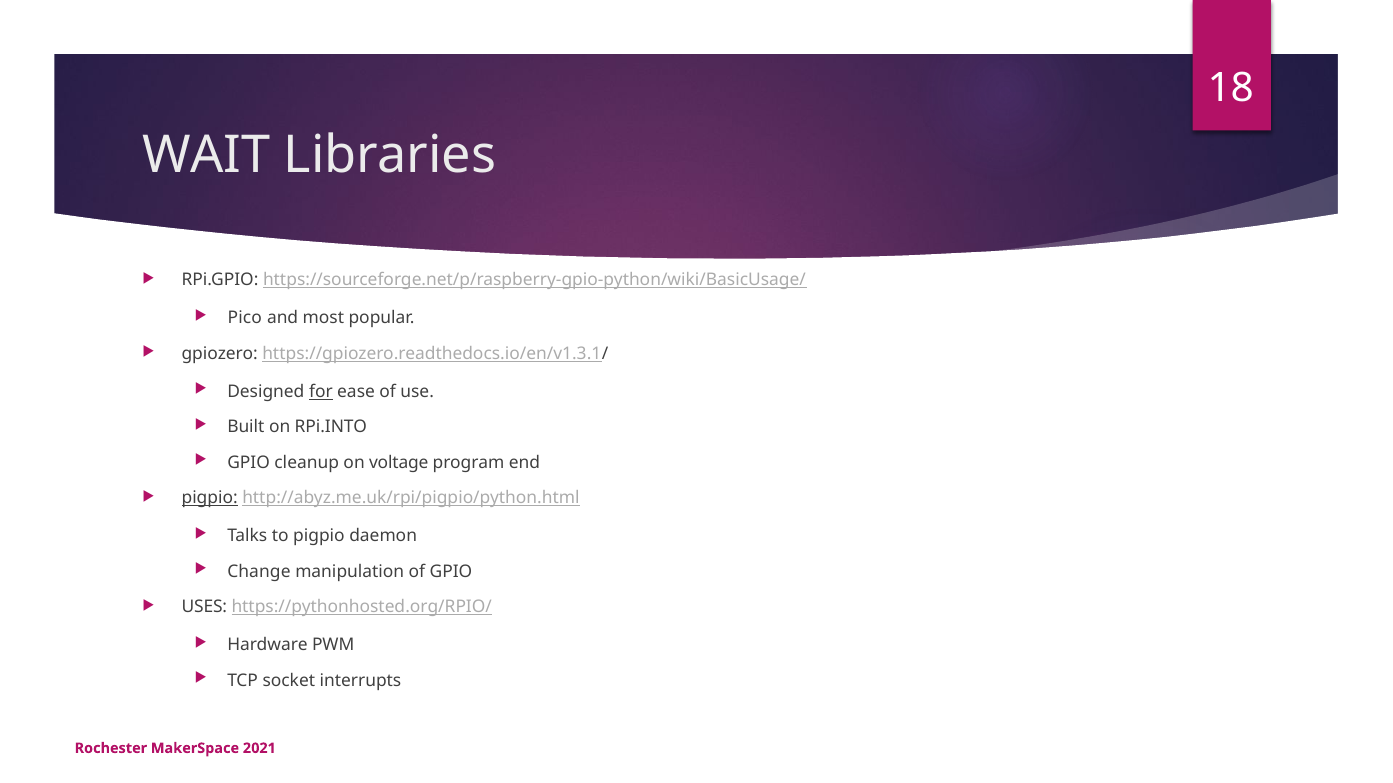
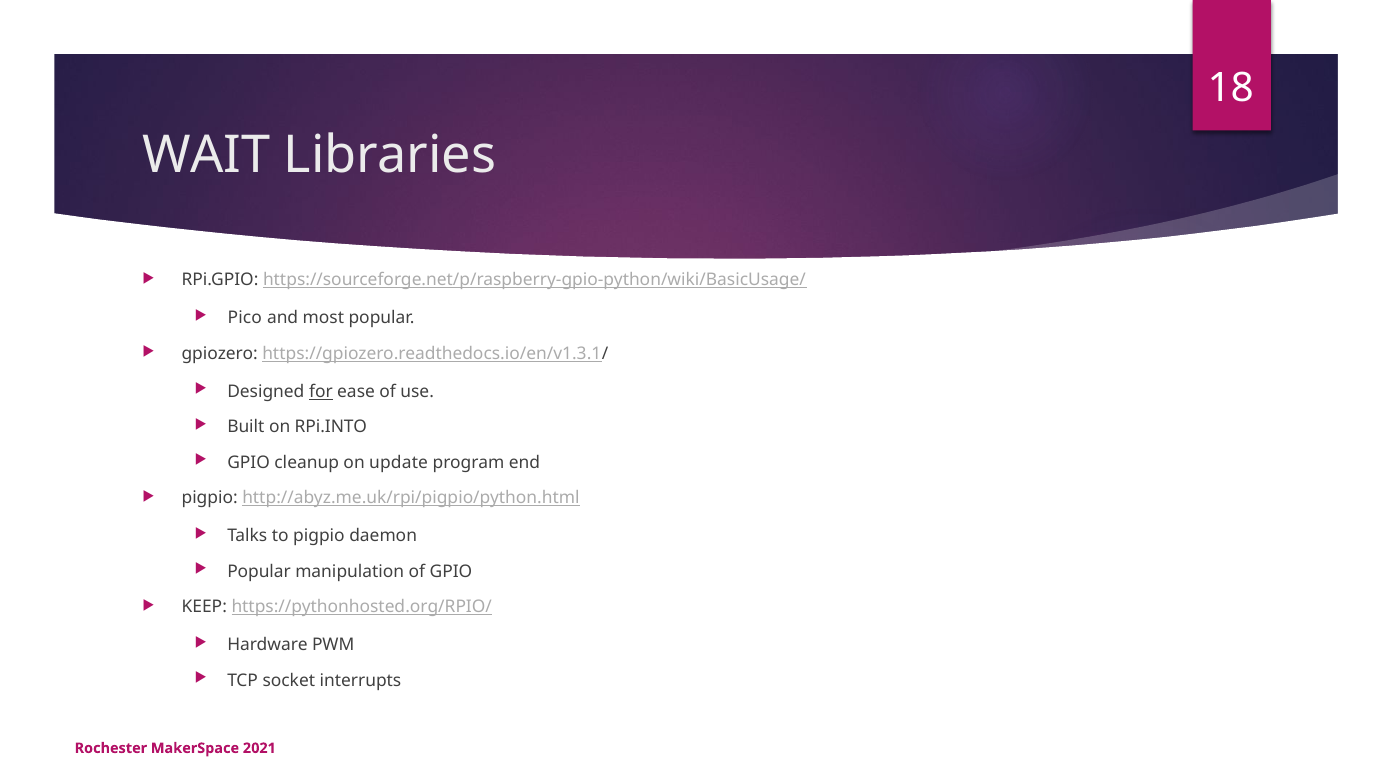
voltage: voltage -> update
pigpio at (210, 498) underline: present -> none
Change at (259, 572): Change -> Popular
USES: USES -> KEEP
